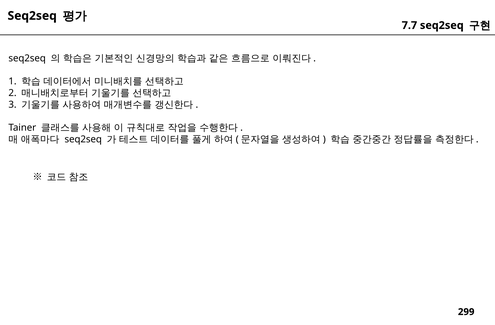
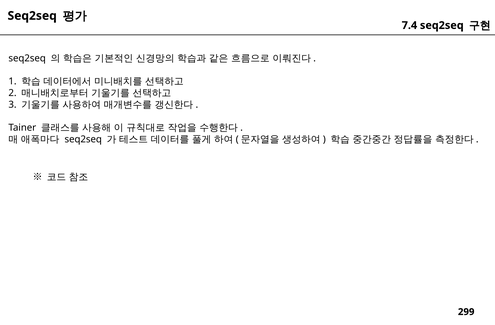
7.7: 7.7 -> 7.4
